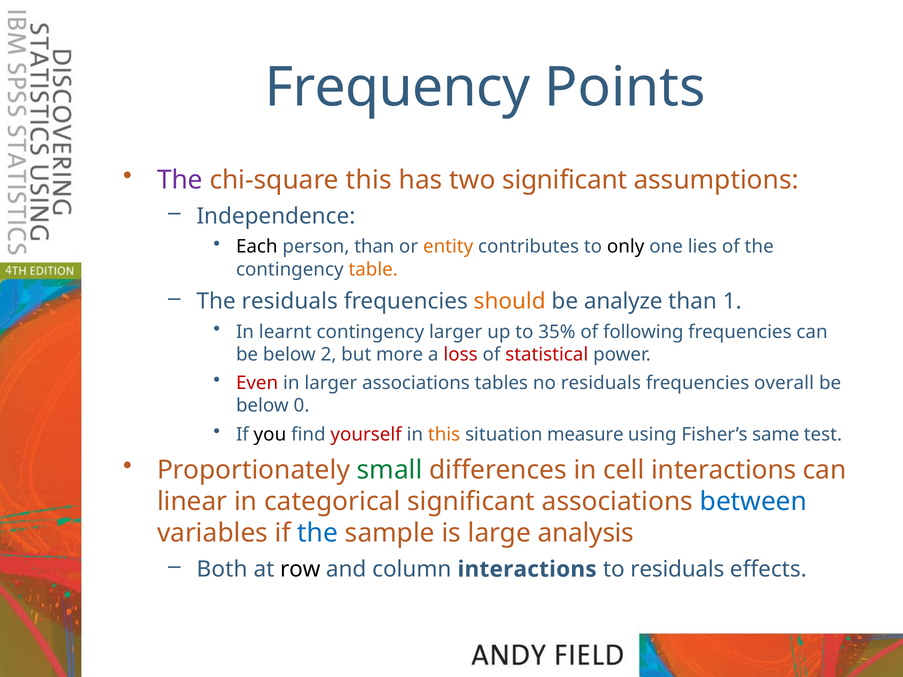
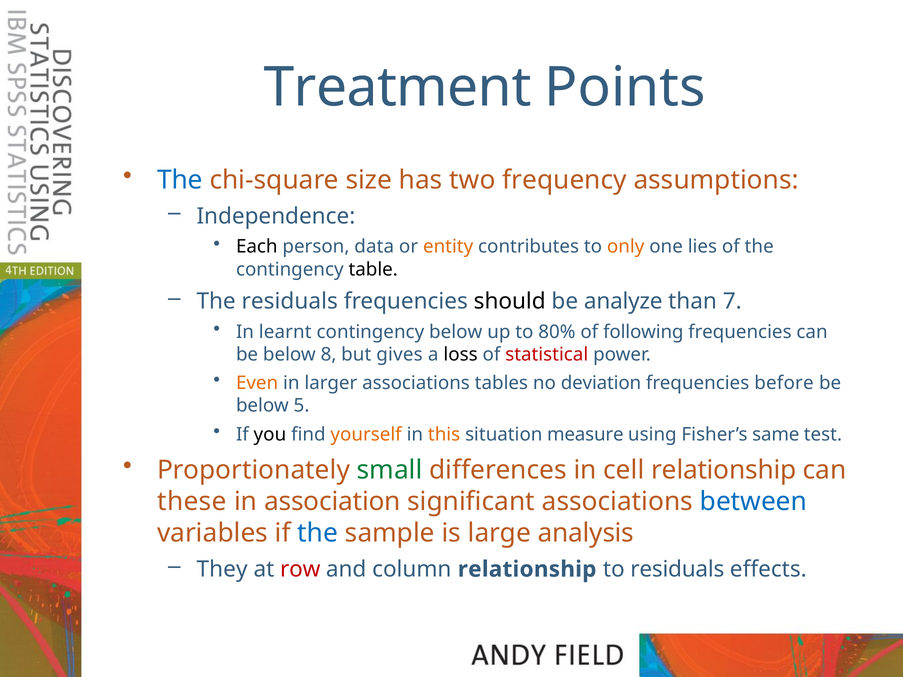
Frequency: Frequency -> Treatment
The at (180, 180) colour: purple -> blue
chi-square this: this -> size
two significant: significant -> frequency
person than: than -> data
only colour: black -> orange
table colour: orange -> black
should colour: orange -> black
1: 1 -> 7
contingency larger: larger -> below
35%: 35% -> 80%
2: 2 -> 8
more: more -> gives
loss colour: red -> black
Even colour: red -> orange
no residuals: residuals -> deviation
overall: overall -> before
0: 0 -> 5
yourself colour: red -> orange
cell interactions: interactions -> relationship
linear: linear -> these
categorical: categorical -> association
Both: Both -> They
row colour: black -> red
column interactions: interactions -> relationship
